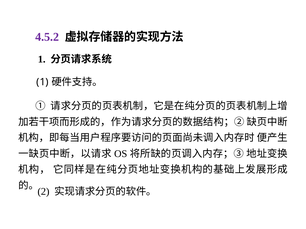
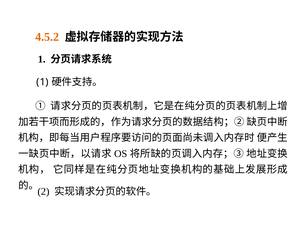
4.5.2 colour: purple -> orange
